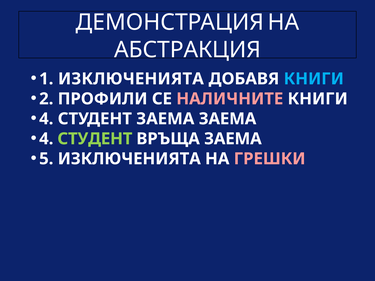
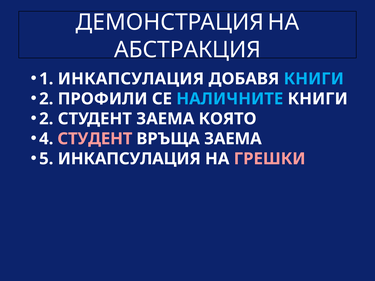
1 ИЗКЛЮЧЕНИЯТА: ИЗКЛЮЧЕНИЯТА -> ИНКАПСУЛАЦИЯ
НАЛИЧНИТЕ colour: pink -> light blue
4 at (46, 119): 4 -> 2
ЗАЕМА ЗАЕМА: ЗАЕМА -> КОЯТО
СТУДЕНТ at (95, 139) colour: light green -> pink
5 ИЗКЛЮЧЕНИЯТА: ИЗКЛЮЧЕНИЯТА -> ИНКАПСУЛАЦИЯ
